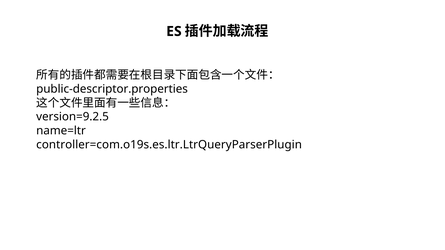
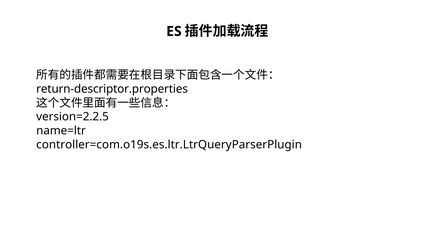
public-descriptor.properties: public-descriptor.properties -> return-descriptor.properties
version=9.2.5: version=9.2.5 -> version=2.2.5
